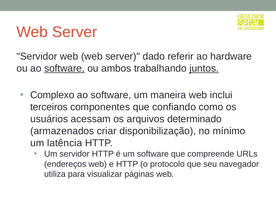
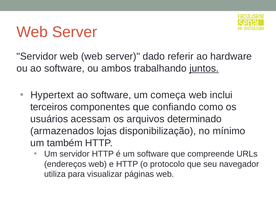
software at (64, 68) underline: present -> none
Complexo: Complexo -> Hypertext
maneira: maneira -> começa
criar: criar -> lojas
latência: latência -> também
